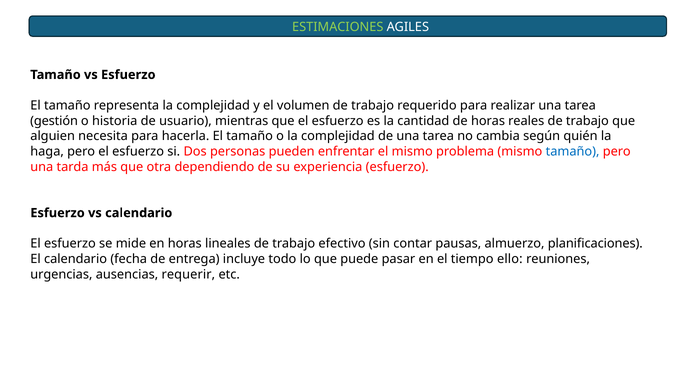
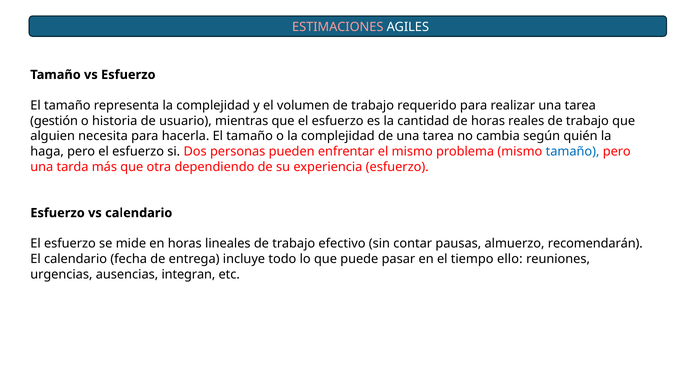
ESTIMACIONES colour: light green -> pink
planificaciones: planificaciones -> recomendarán
requerir: requerir -> integran
